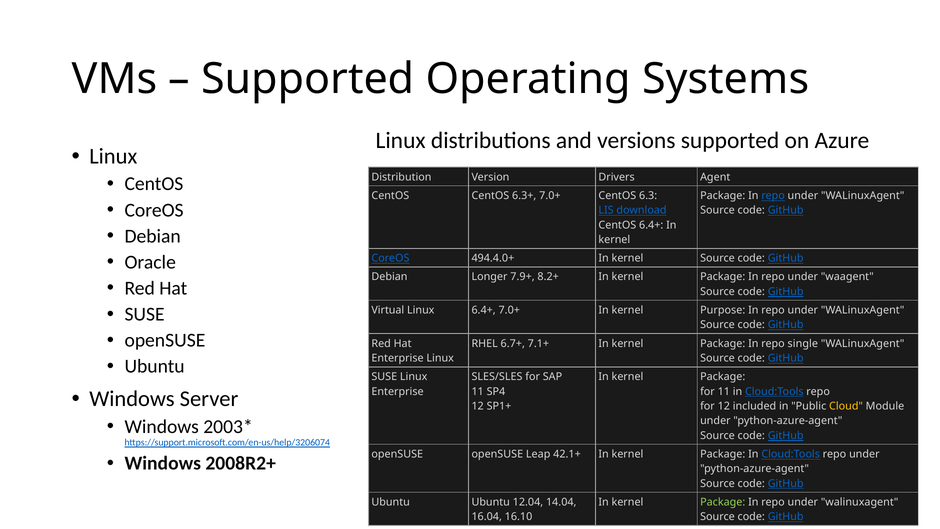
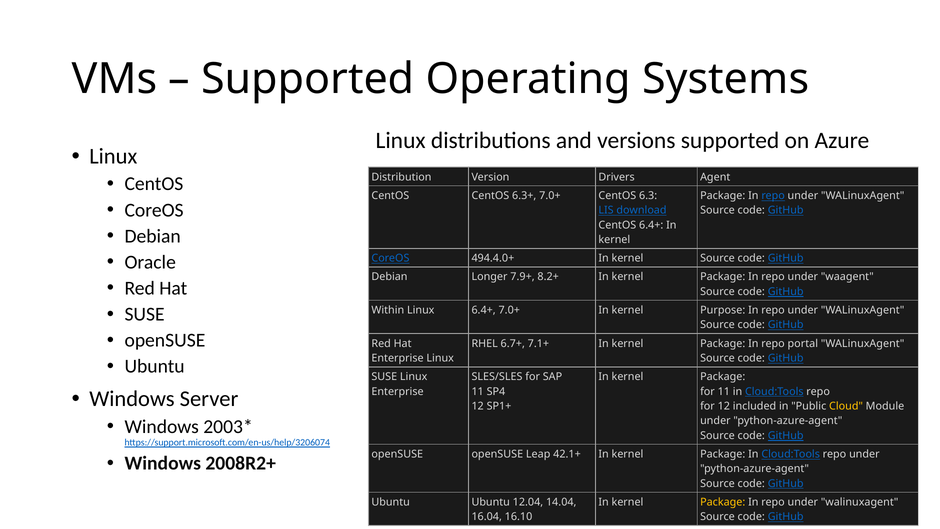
Virtual: Virtual -> Within
single: single -> portal
Package at (723, 502) colour: light green -> yellow
